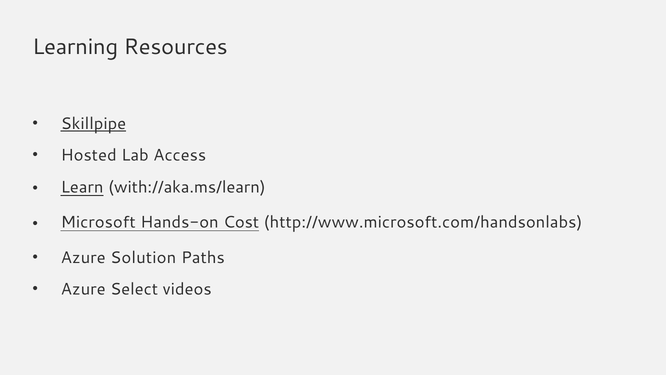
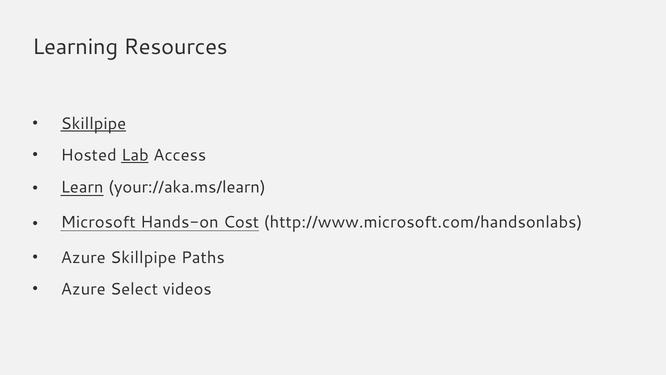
Lab underline: none -> present
with://aka.ms/learn: with://aka.ms/learn -> your://aka.ms/learn
Azure Solution: Solution -> Skillpipe
